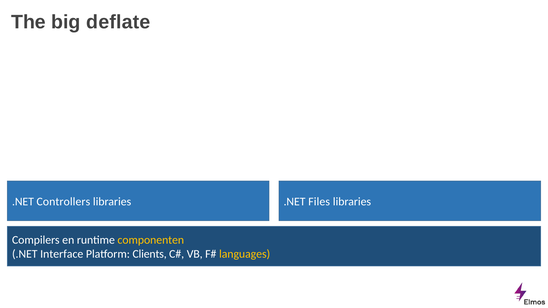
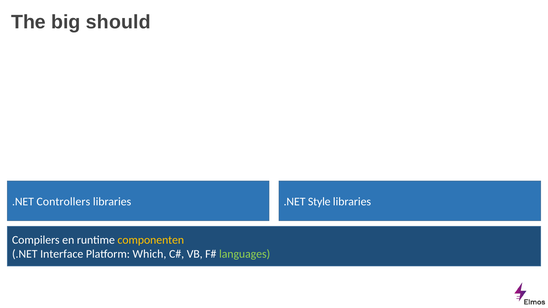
deflate: deflate -> should
Files: Files -> Style
Clients: Clients -> Which
languages colour: yellow -> light green
